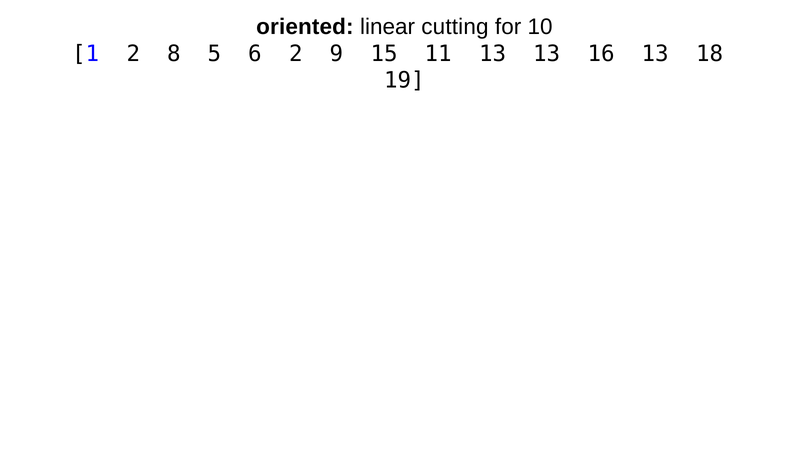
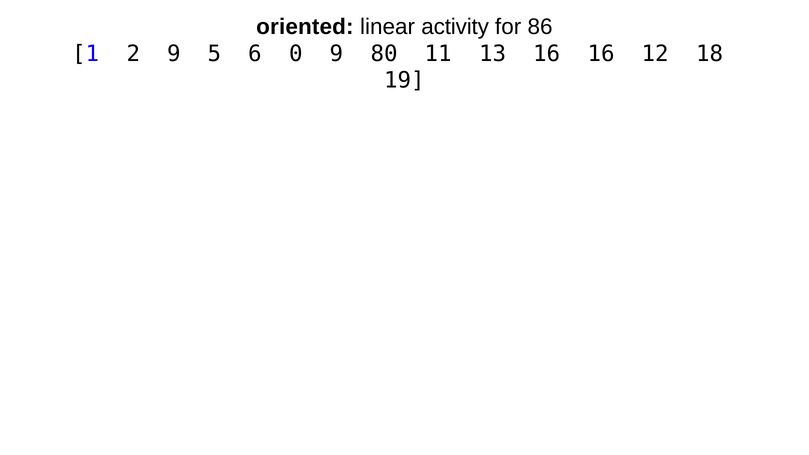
cutting: cutting -> activity
10: 10 -> 86
2 8: 8 -> 9
6 2: 2 -> 0
15: 15 -> 80
13 13: 13 -> 16
16 13: 13 -> 12
